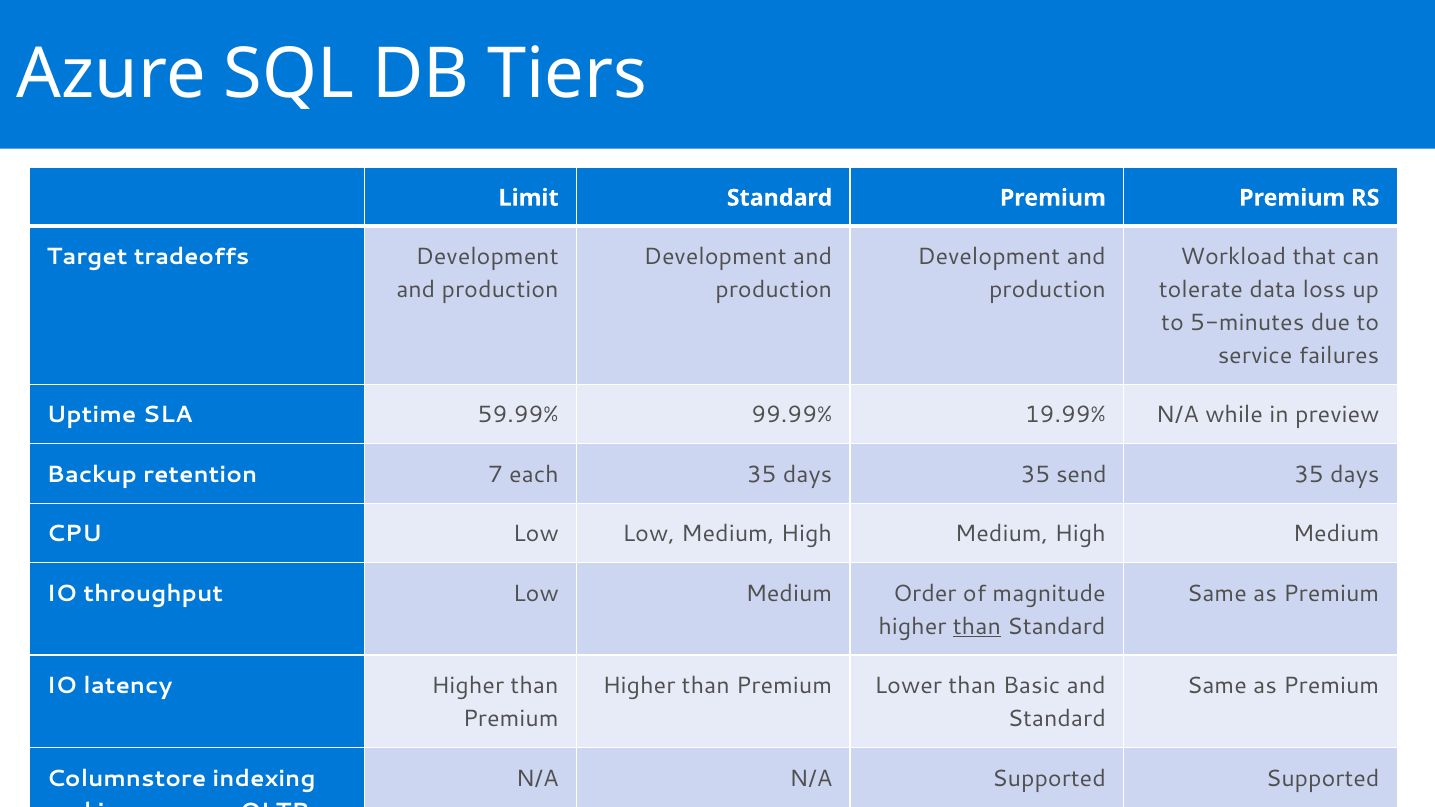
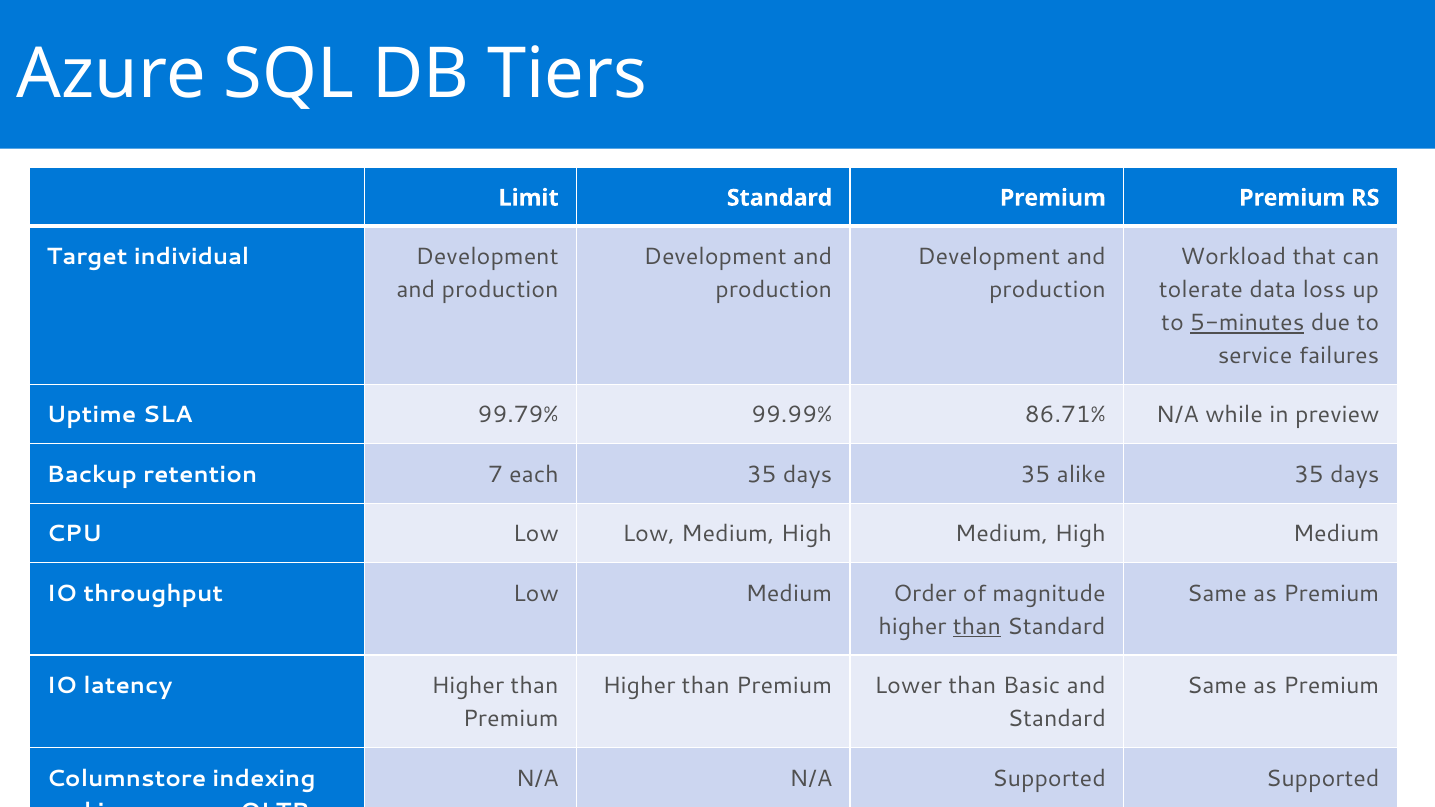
tradeoffs: tradeoffs -> individual
5-minutes underline: none -> present
59.99%: 59.99% -> 99.79%
19.99%: 19.99% -> 86.71%
send: send -> alike
